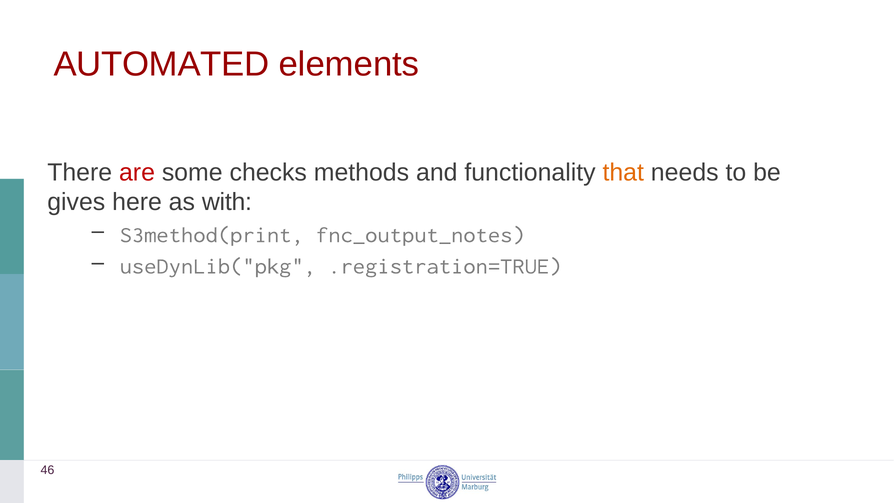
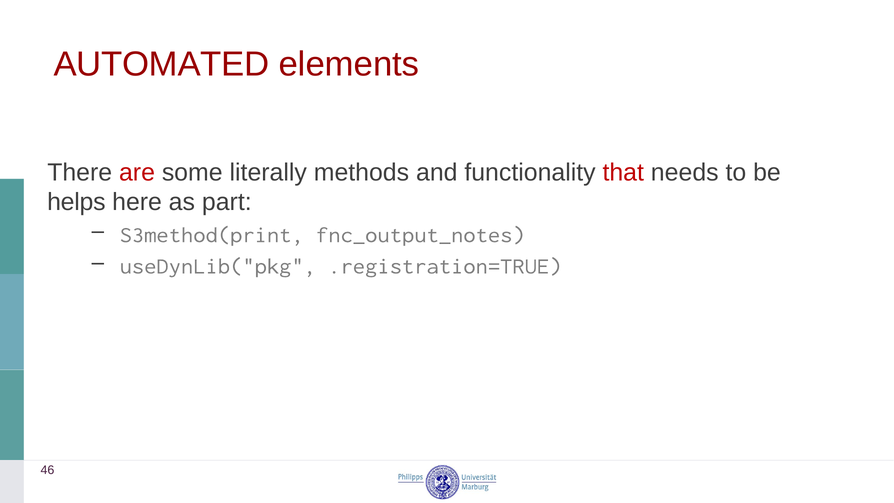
checks: checks -> literally
that colour: orange -> red
gives: gives -> helps
with: with -> part
